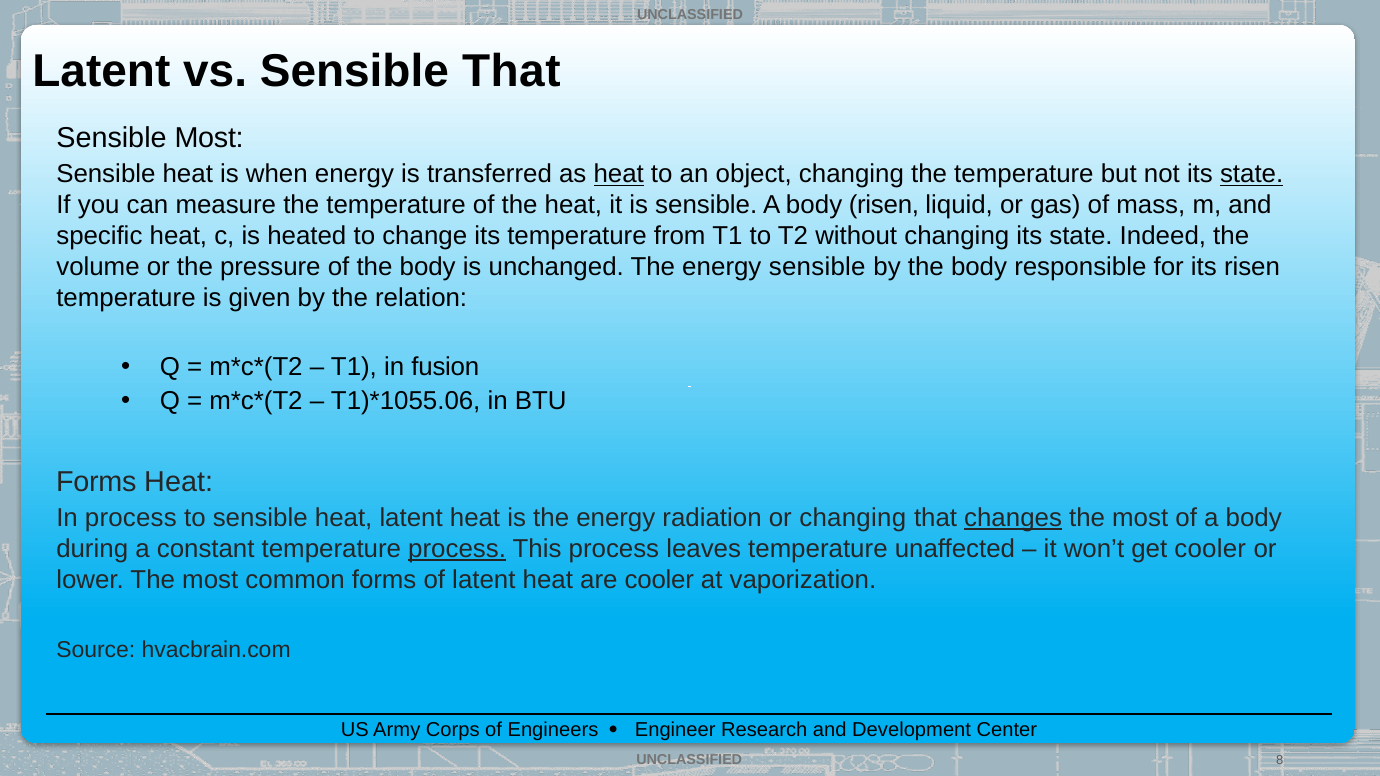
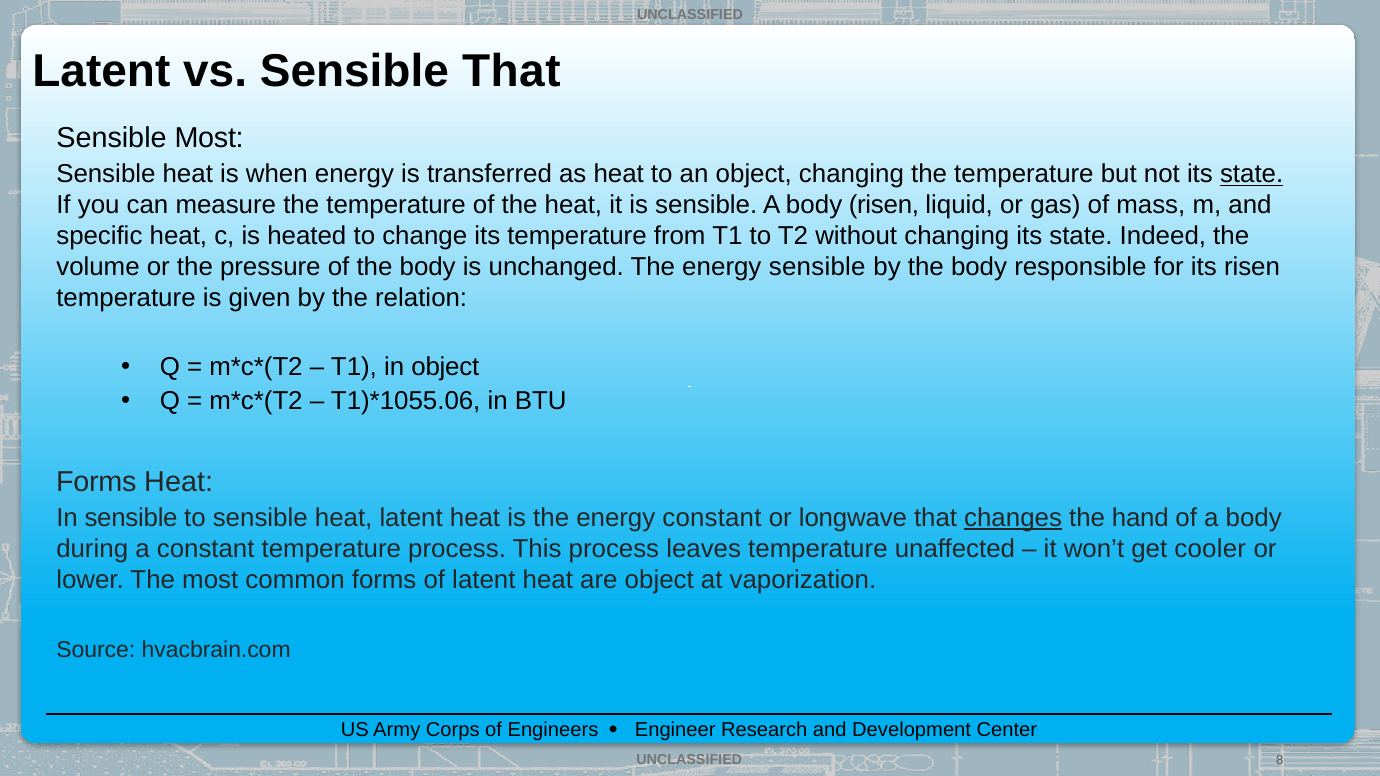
heat at (619, 174) underline: present -> none
in fusion: fusion -> object
In process: process -> sensible
energy radiation: radiation -> constant
or changing: changing -> longwave
most at (1140, 518): most -> hand
process at (457, 549) underline: present -> none
are cooler: cooler -> object
